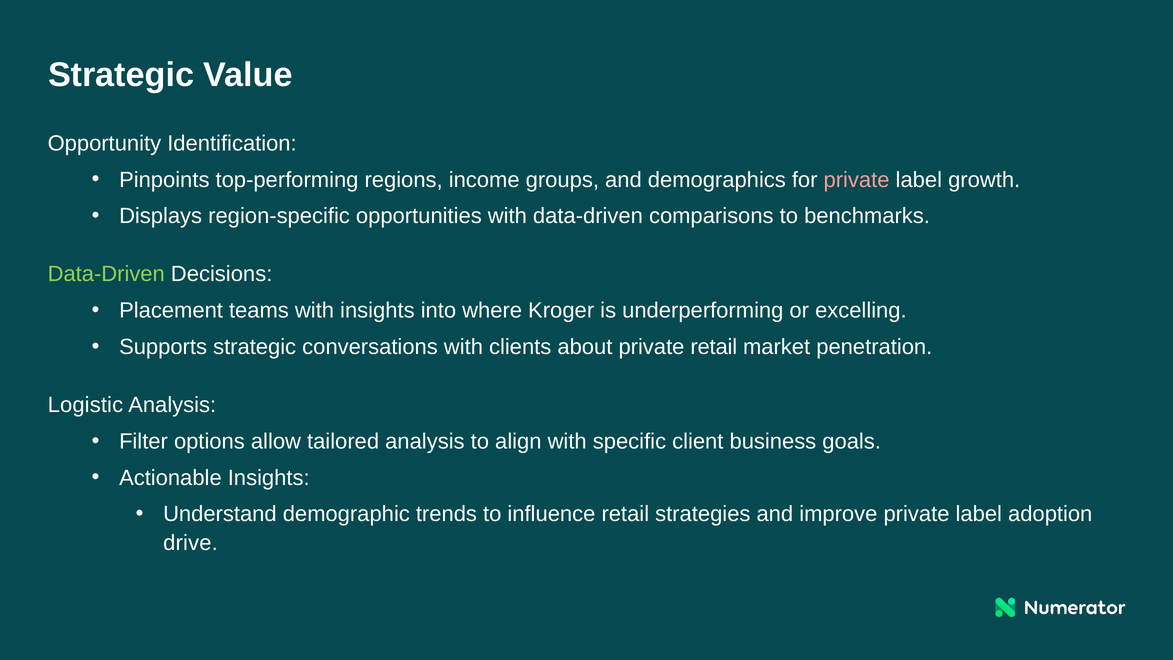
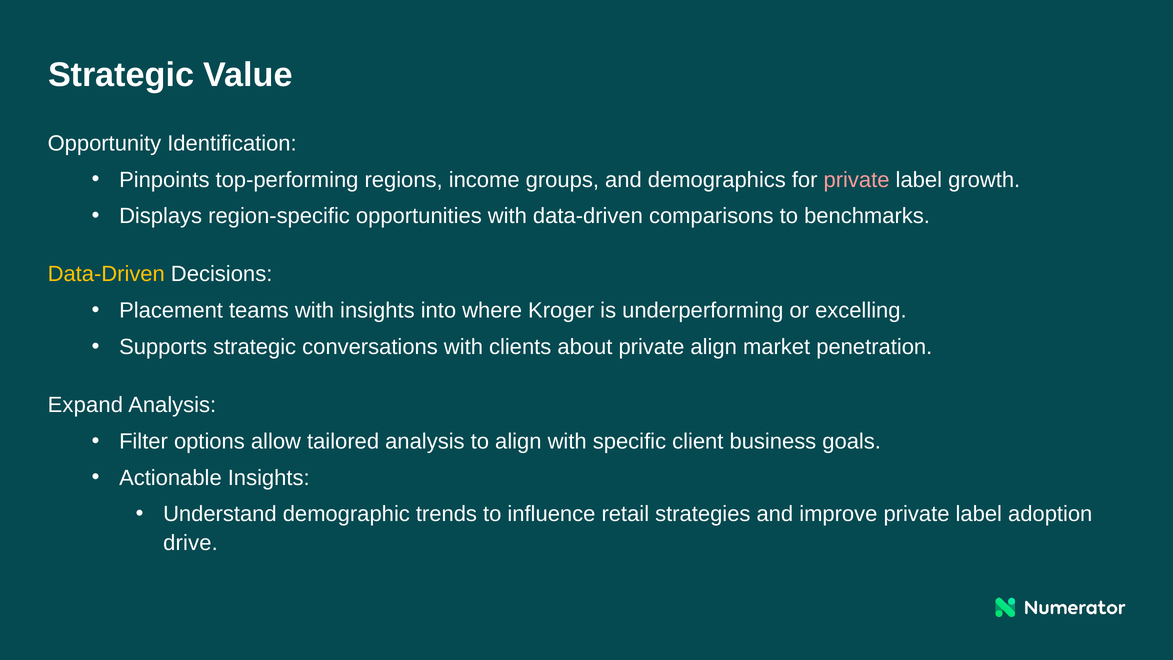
Data-Driven at (106, 274) colour: light green -> yellow
private retail: retail -> align
Logistic: Logistic -> Expand
